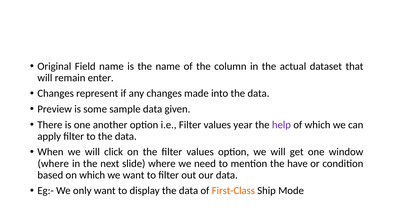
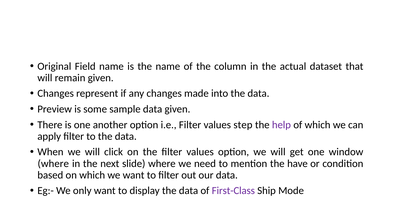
remain enter: enter -> given
year: year -> step
First-Class colour: orange -> purple
